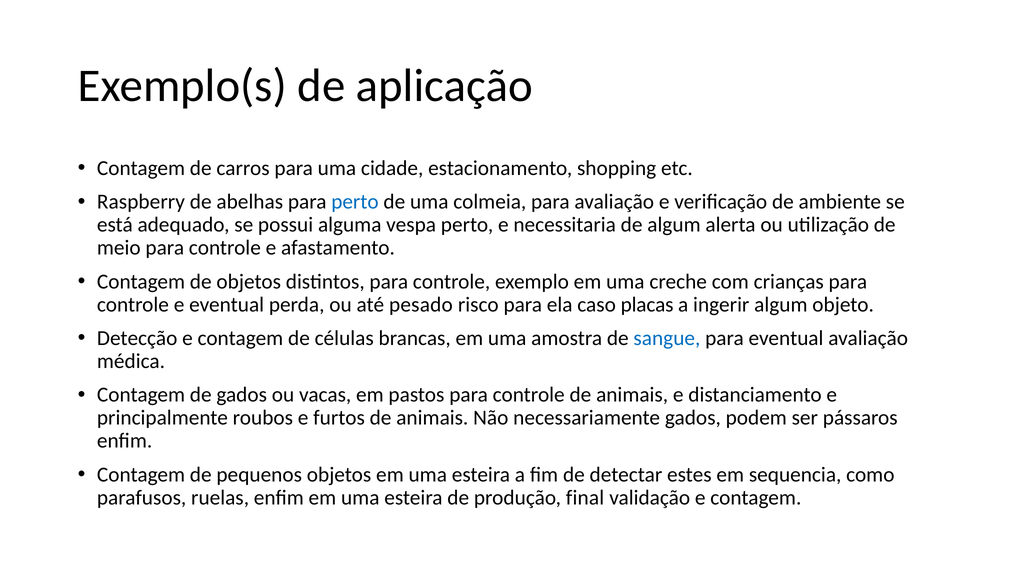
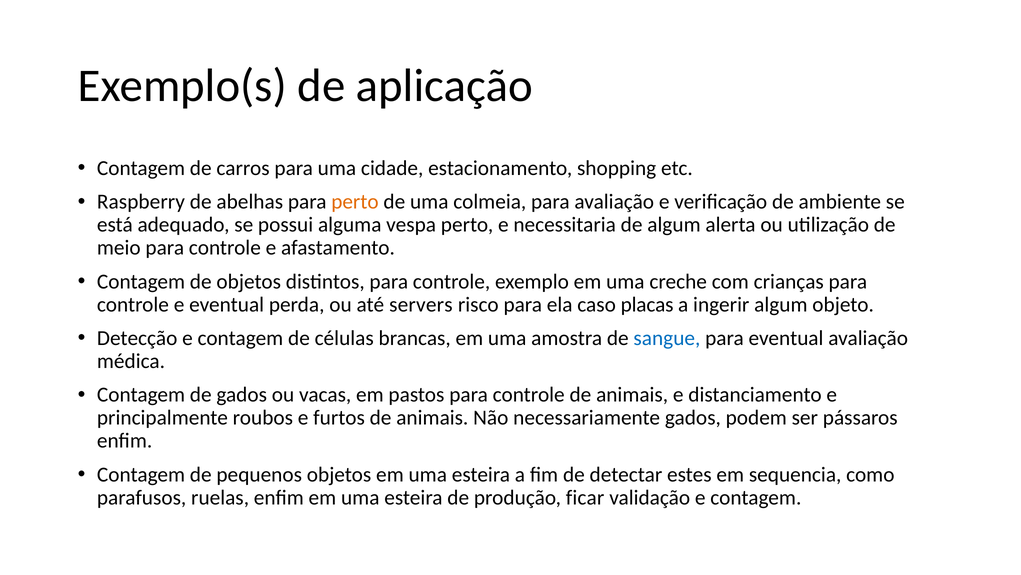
perto at (355, 202) colour: blue -> orange
pesado: pesado -> servers
final: final -> ficar
